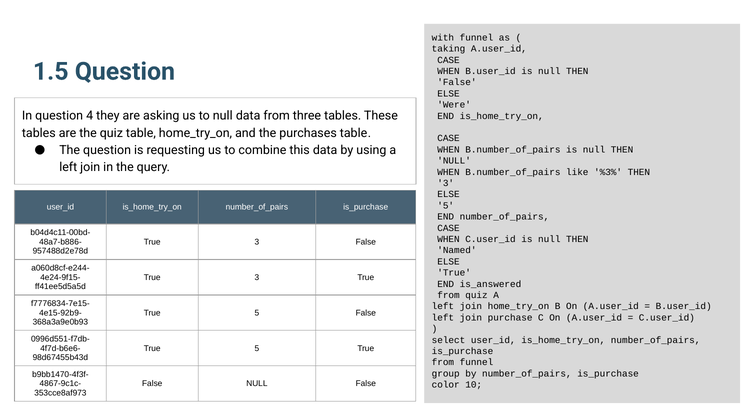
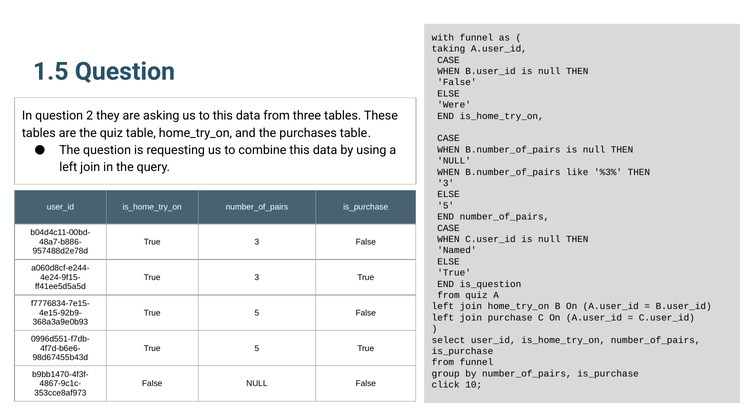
4: 4 -> 2
to null: null -> this
is_answered: is_answered -> is_question
color: color -> click
